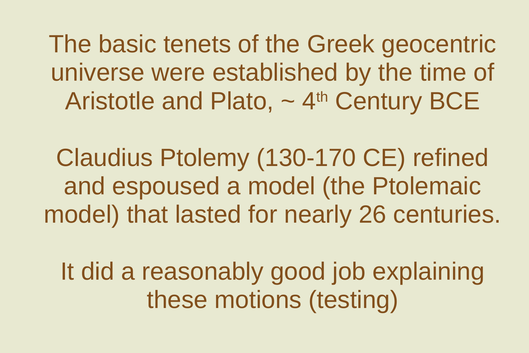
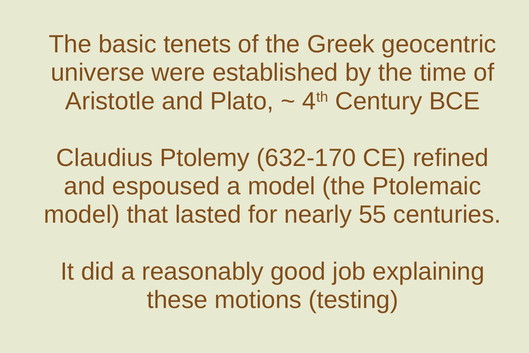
130-170: 130-170 -> 632-170
26: 26 -> 55
